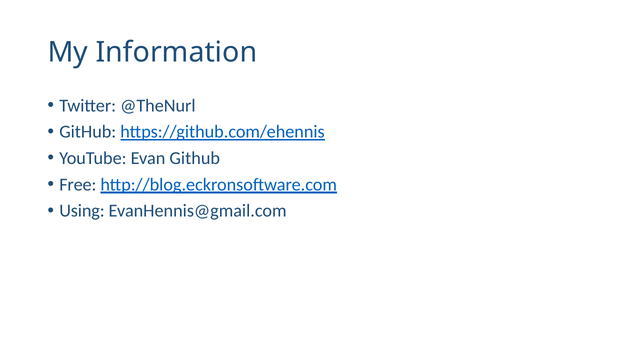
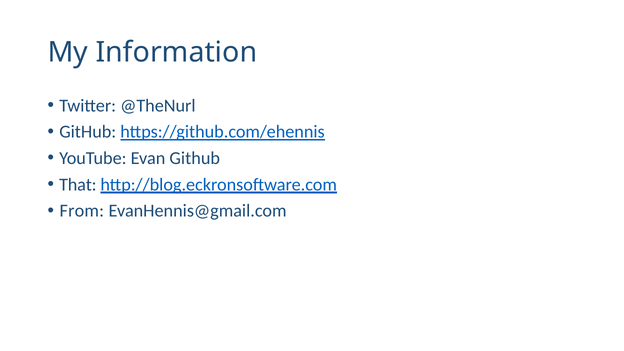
Free: Free -> That
Using: Using -> From
